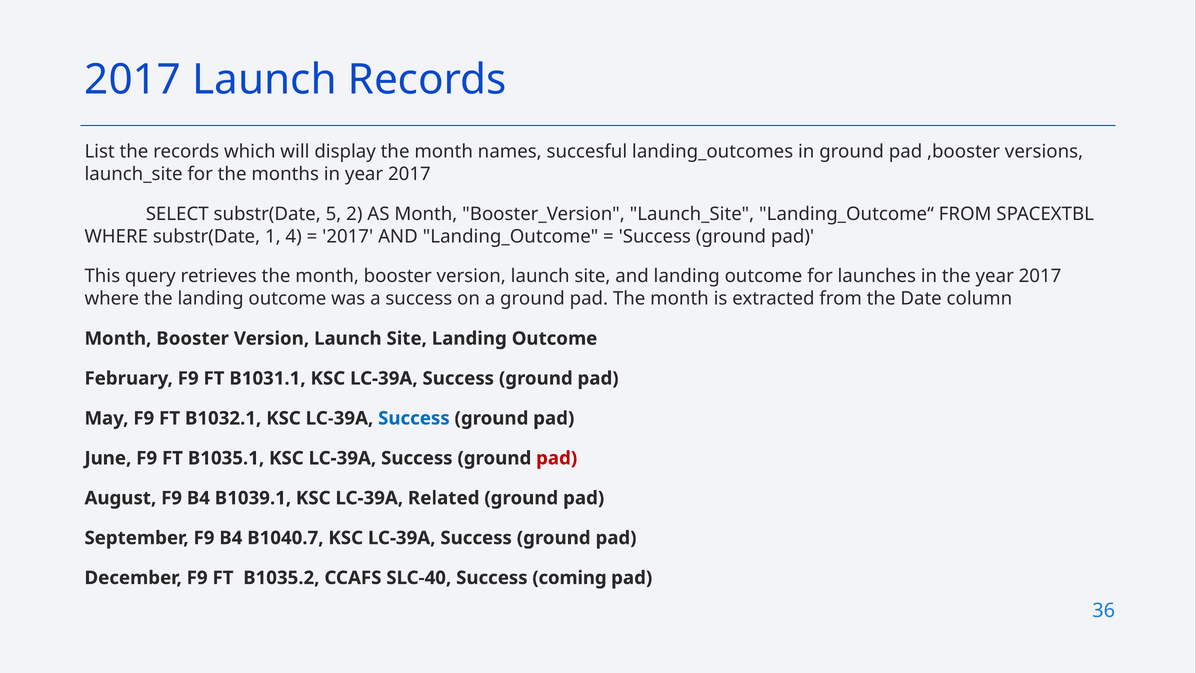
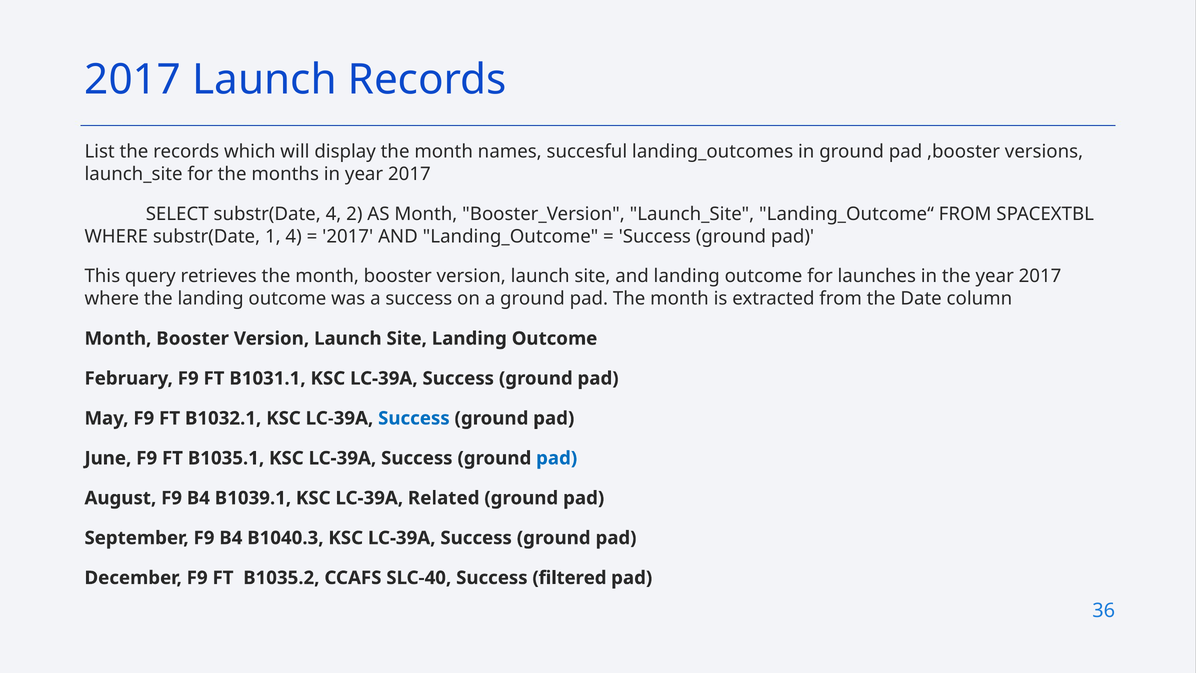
substr(Date 5: 5 -> 4
pad at (557, 458) colour: red -> blue
B1040.7: B1040.7 -> B1040.3
coming: coming -> filtered
